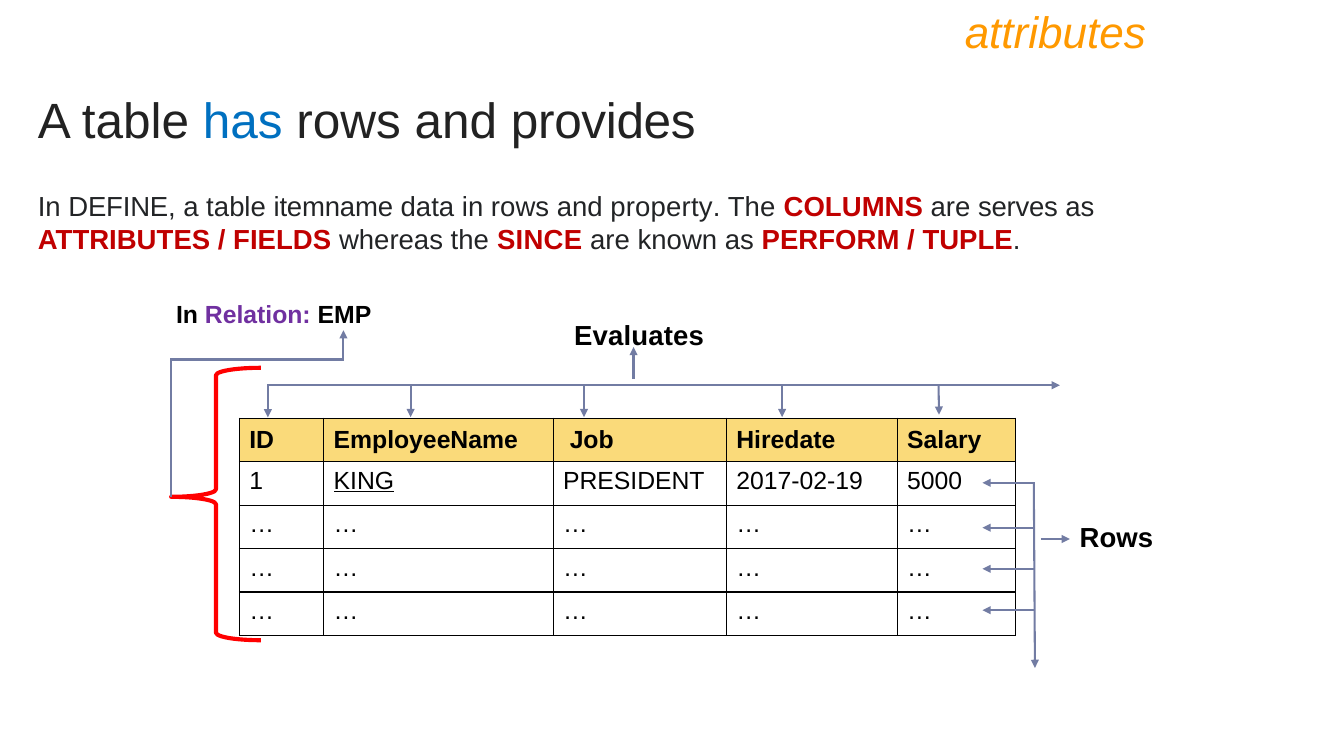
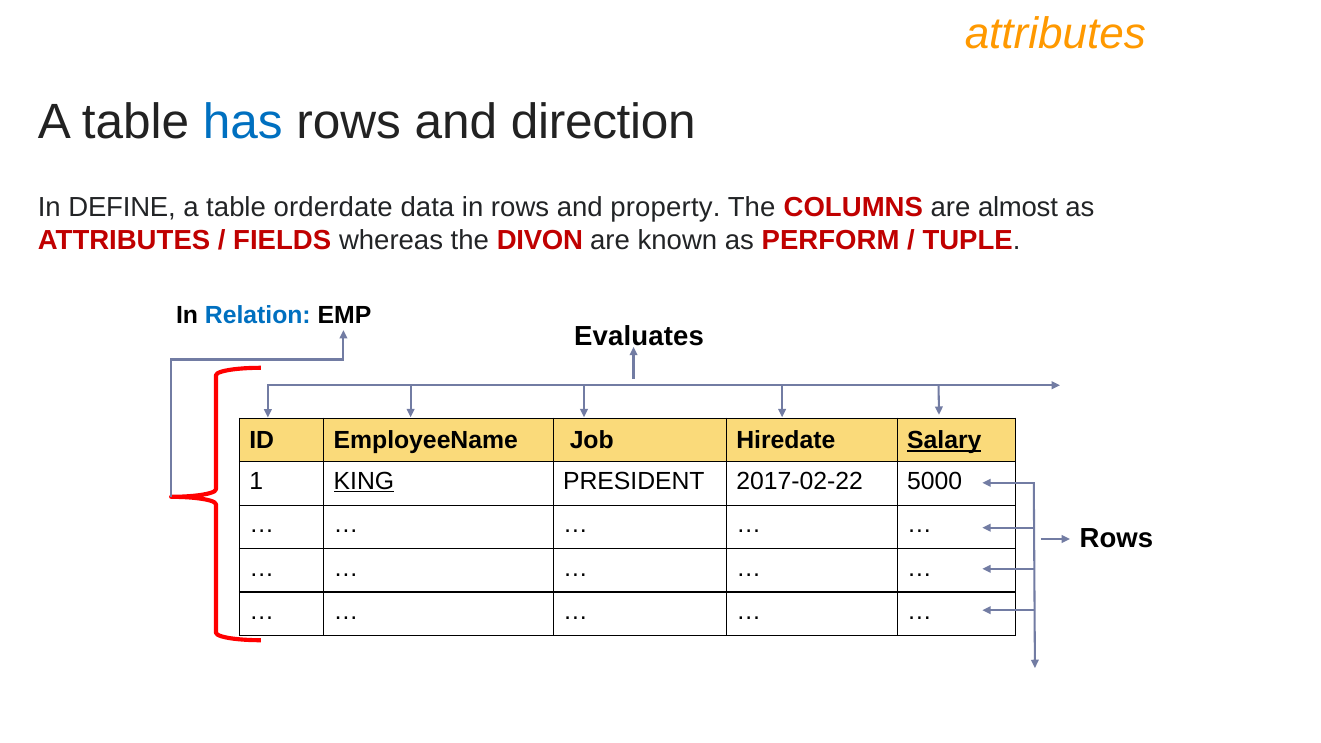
provides: provides -> direction
itemname: itemname -> orderdate
serves: serves -> almost
SINCE: SINCE -> DIVON
Relation colour: purple -> blue
Salary underline: none -> present
2017-02-19: 2017-02-19 -> 2017-02-22
